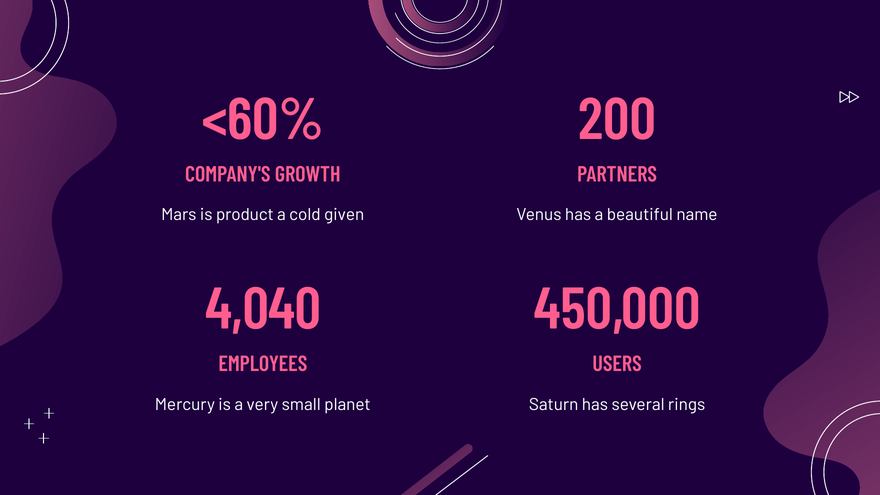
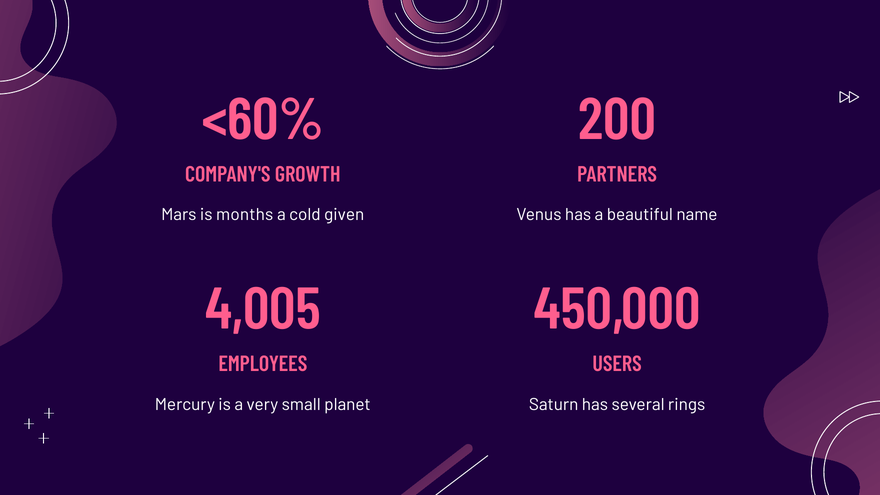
product: product -> months
4,040: 4,040 -> 4,005
